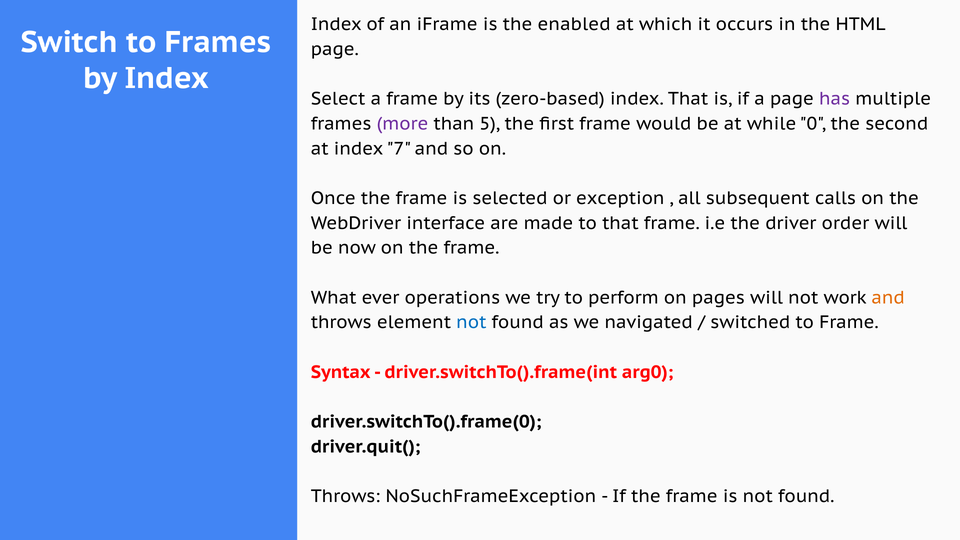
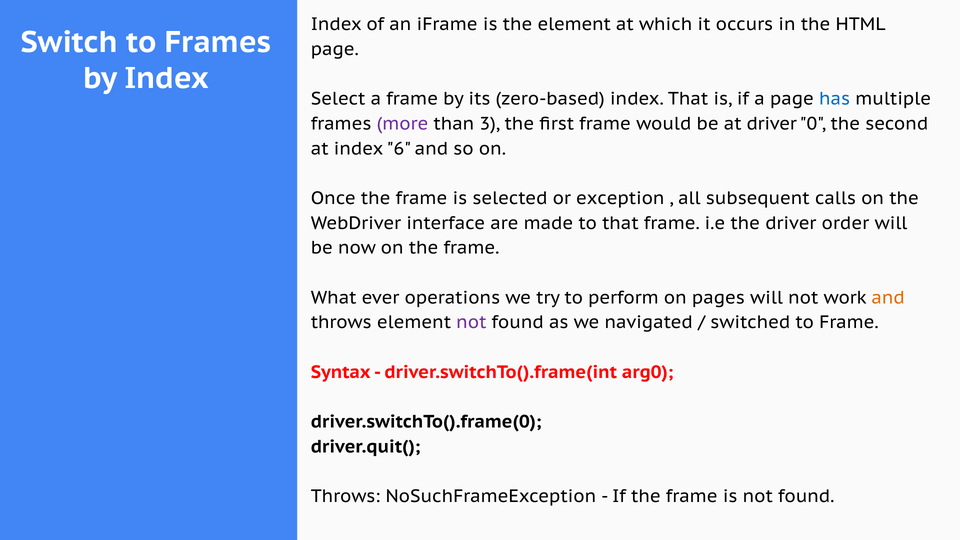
the enabled: enabled -> element
has colour: purple -> blue
5: 5 -> 3
at while: while -> driver
7: 7 -> 6
not at (471, 323) colour: blue -> purple
